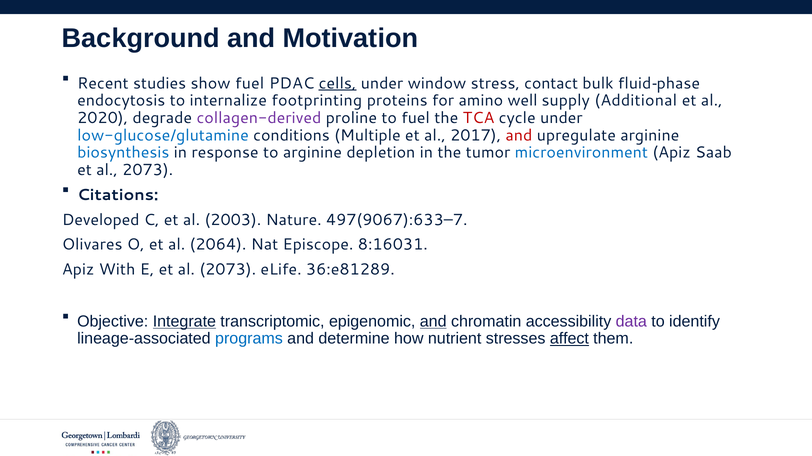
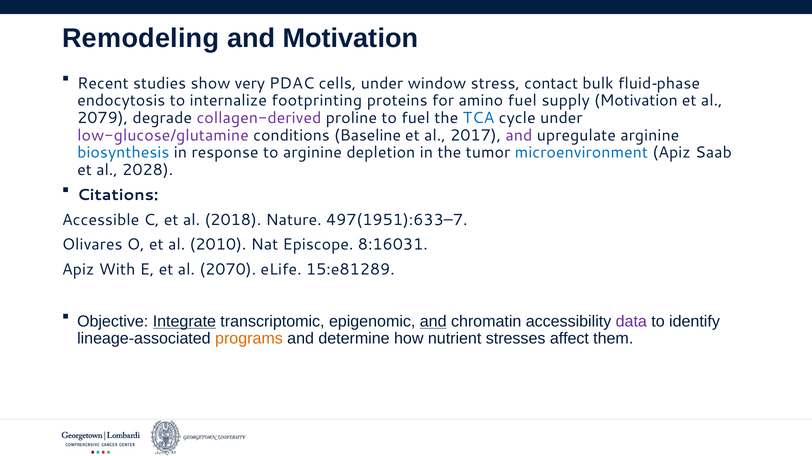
Background: Background -> Remodeling
show fuel: fuel -> very
cells underline: present -> none
amino well: well -> fuel
supply Additional: Additional -> Motivation
2020: 2020 -> 2079
TCA colour: red -> blue
low-glucose/glutamine colour: blue -> purple
Multiple: Multiple -> Baseline
and at (519, 135) colour: red -> purple
2073 at (148, 170): 2073 -> 2028
Developed: Developed -> Accessible
2003: 2003 -> 2018
497(9067):633–7: 497(9067):633–7 -> 497(1951):633–7
2064: 2064 -> 2010
E et al 2073: 2073 -> 2070
36:e81289: 36:e81289 -> 15:e81289
programs colour: blue -> orange
affect underline: present -> none
